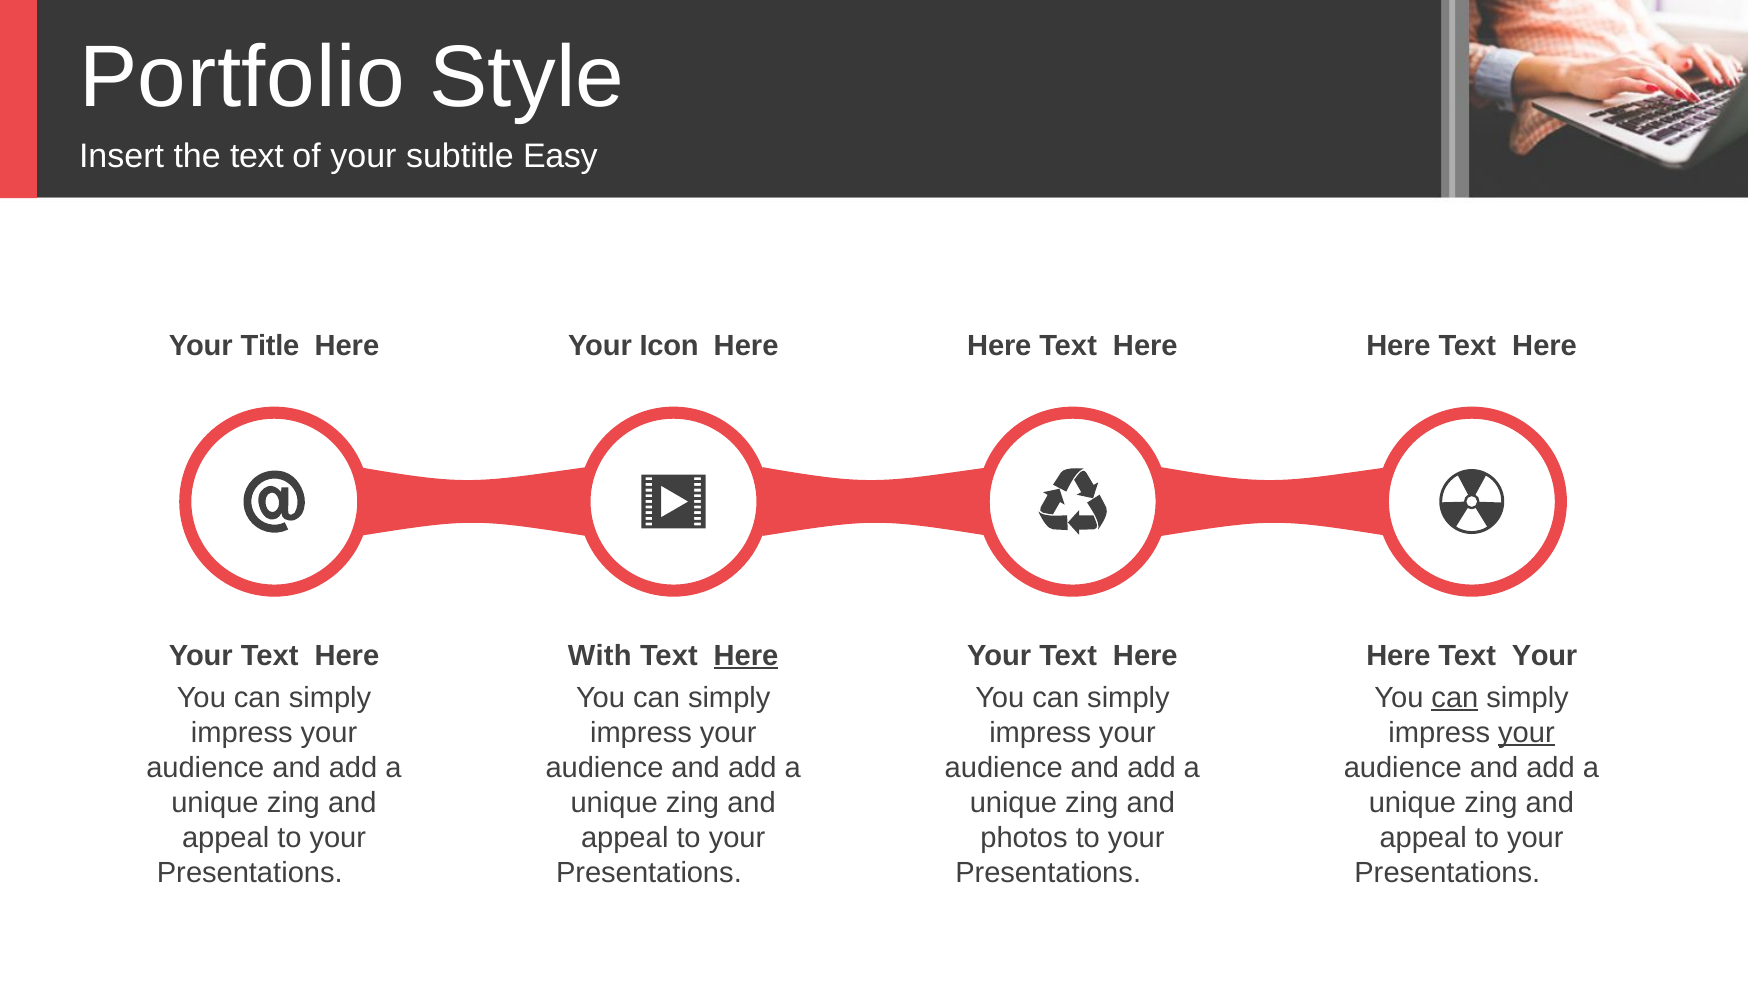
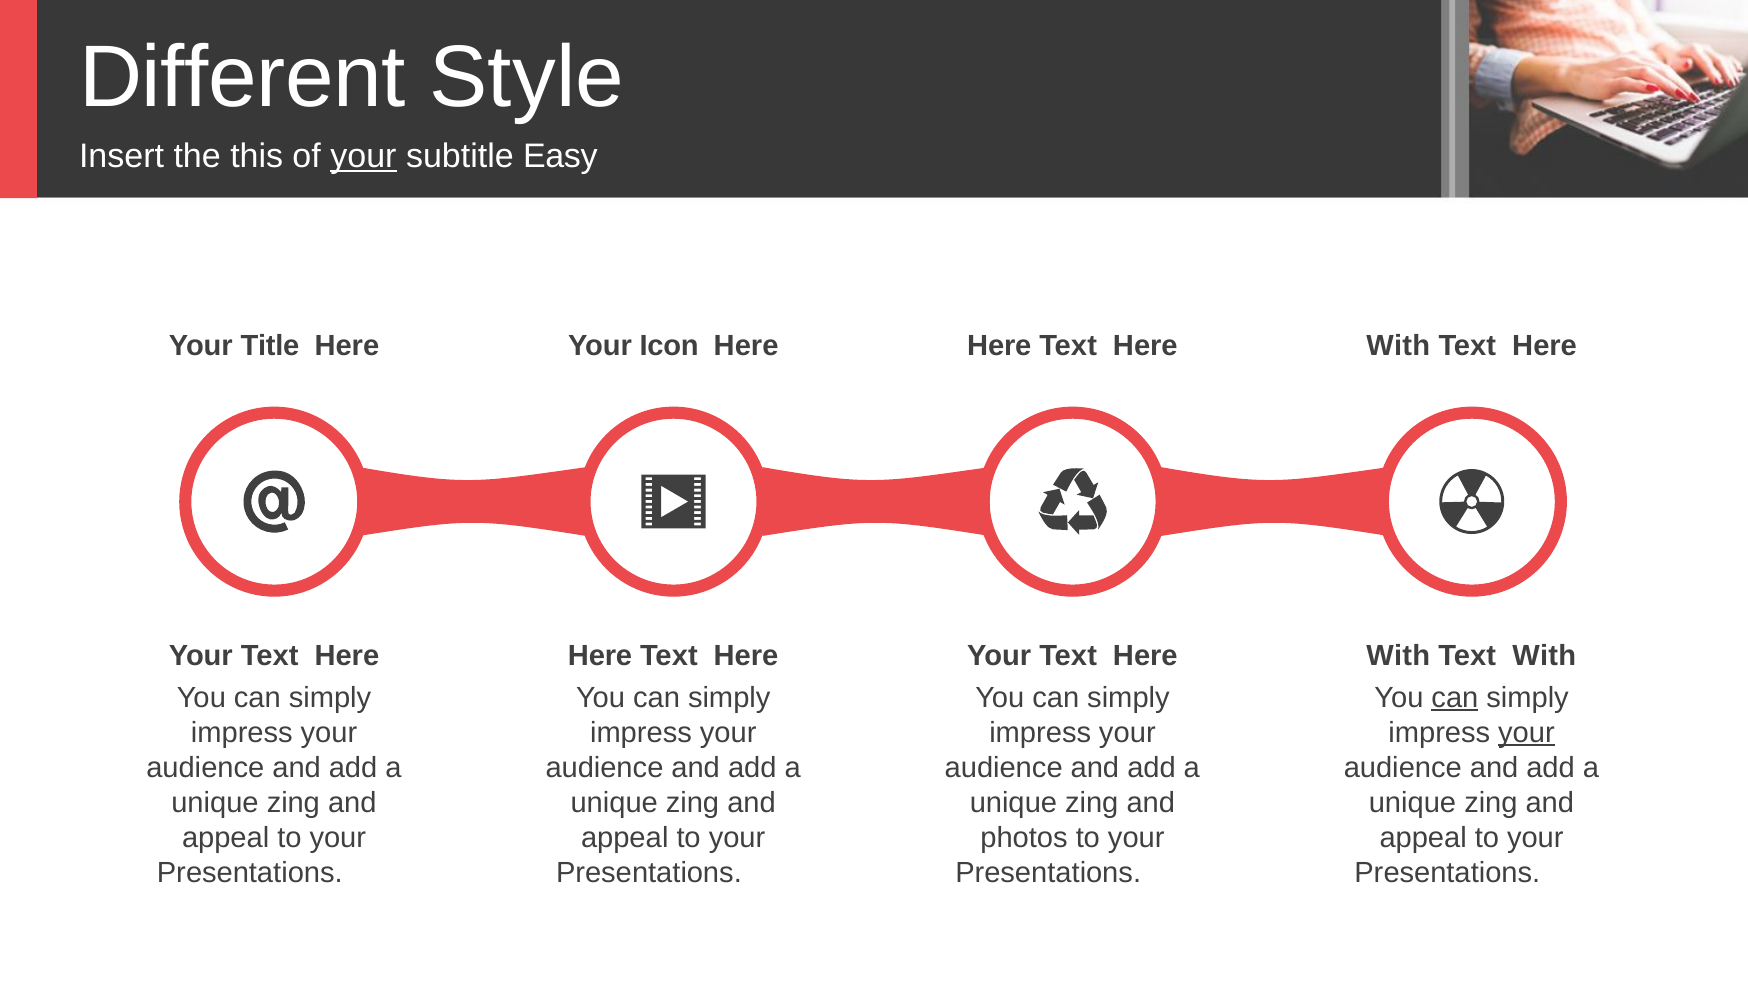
Portfolio: Portfolio -> Different
the text: text -> this
your at (363, 156) underline: none -> present
Text Here Here: Here -> With
With at (600, 656): With -> Here
Here at (746, 656) underline: present -> none
Here at (1398, 656): Here -> With
Text Your: Your -> With
